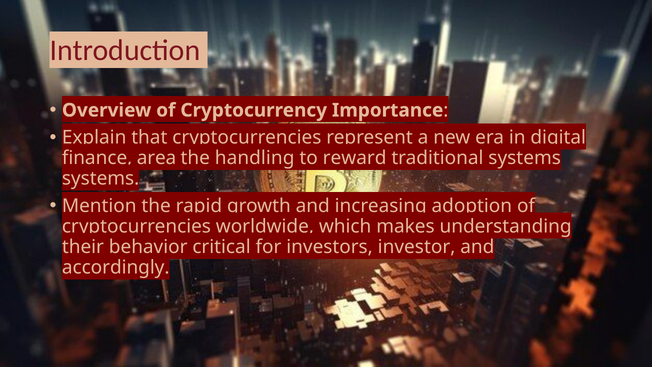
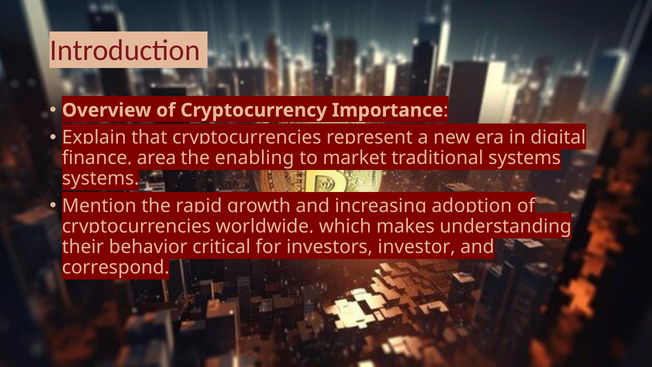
handling: handling -> enabling
reward: reward -> market
accordingly: accordingly -> correspond
